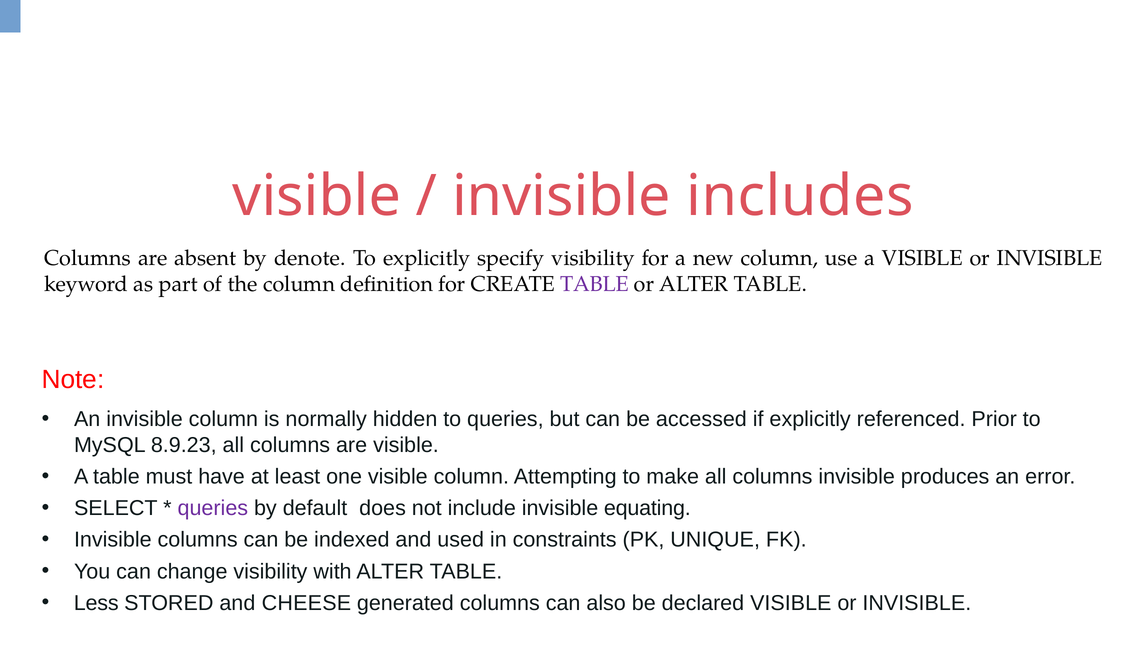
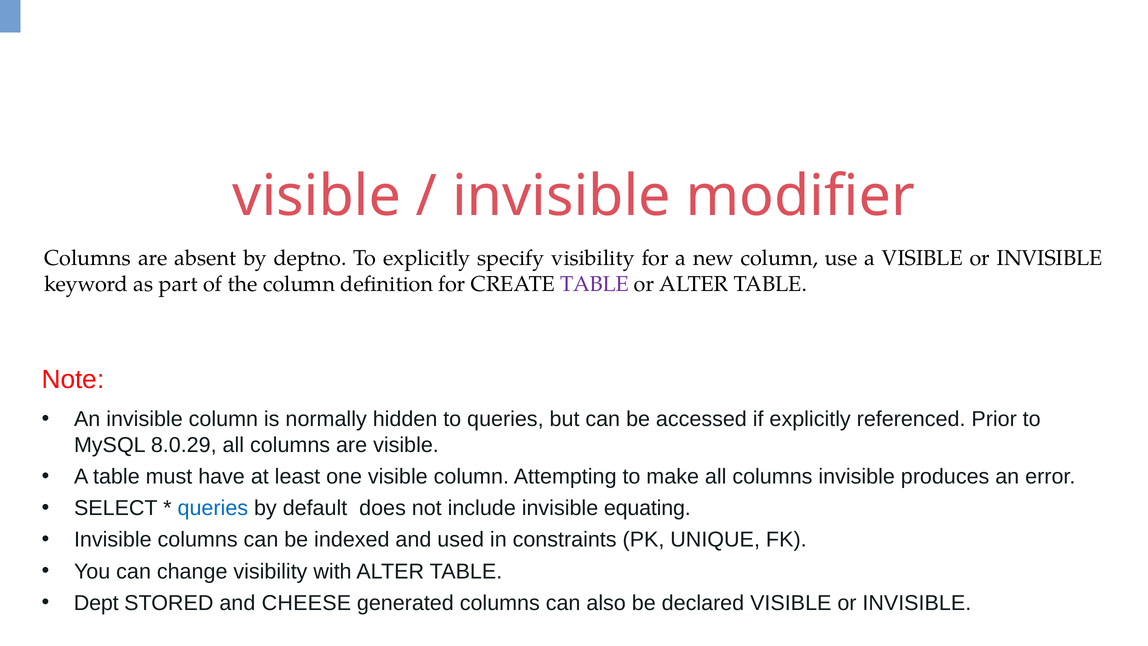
includes: includes -> modifier
denote: denote -> deptno
8.9.23: 8.9.23 -> 8.0.29
queries at (213, 508) colour: purple -> blue
Less: Less -> Dept
